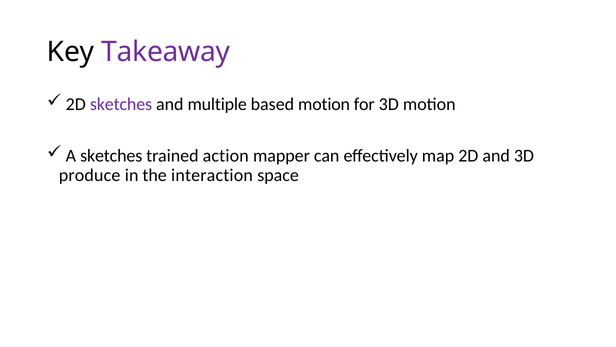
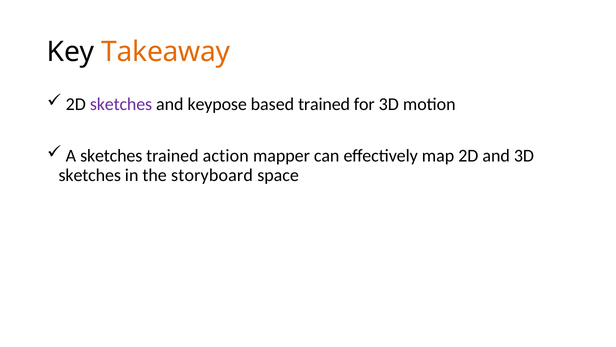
Takeaway colour: purple -> orange
multiple: multiple -> keypose
based motion: motion -> trained
produce at (90, 175): produce -> sketches
interaction: interaction -> storyboard
